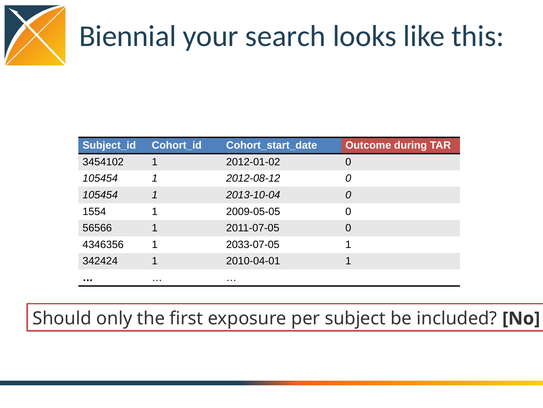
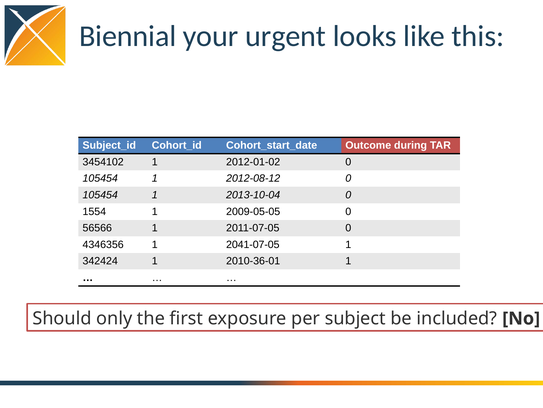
search: search -> urgent
2033-07-05: 2033-07-05 -> 2041-07-05
2010-04-01: 2010-04-01 -> 2010-36-01
